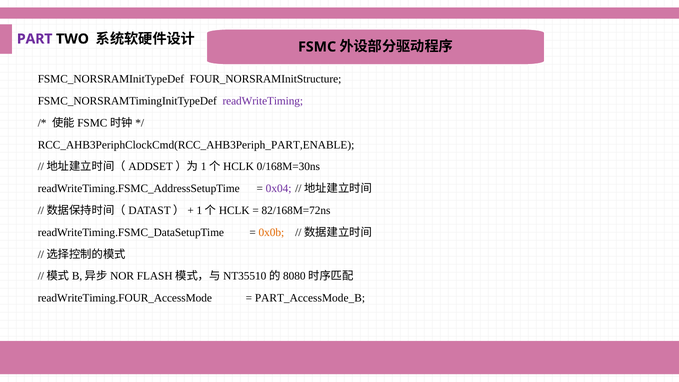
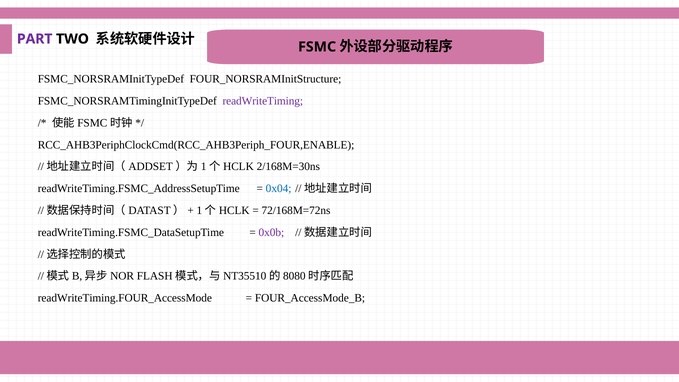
RCC_AHB3PeriphClockCmd(RCC_AHB3Periph_PART,ENABLE: RCC_AHB3PeriphClockCmd(RCC_AHB3Periph_PART,ENABLE -> RCC_AHB3PeriphClockCmd(RCC_AHB3Periph_FOUR,ENABLE
0/168M=30ns: 0/168M=30ns -> 2/168M=30ns
0x04 colour: purple -> blue
82/168M=72ns: 82/168M=72ns -> 72/168M=72ns
0x0b colour: orange -> purple
PART_AccessMode_B: PART_AccessMode_B -> FOUR_AccessMode_B
